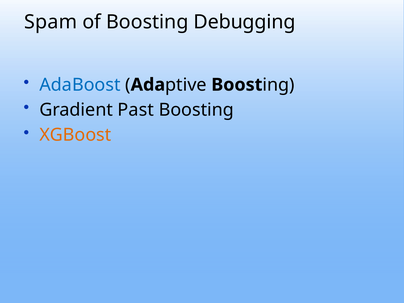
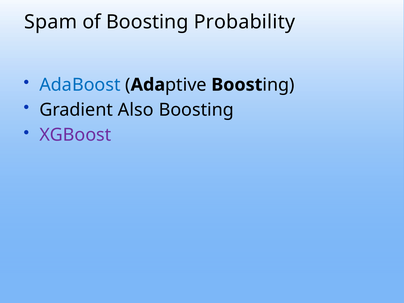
Debugging: Debugging -> Probability
Past: Past -> Also
XGBoost colour: orange -> purple
